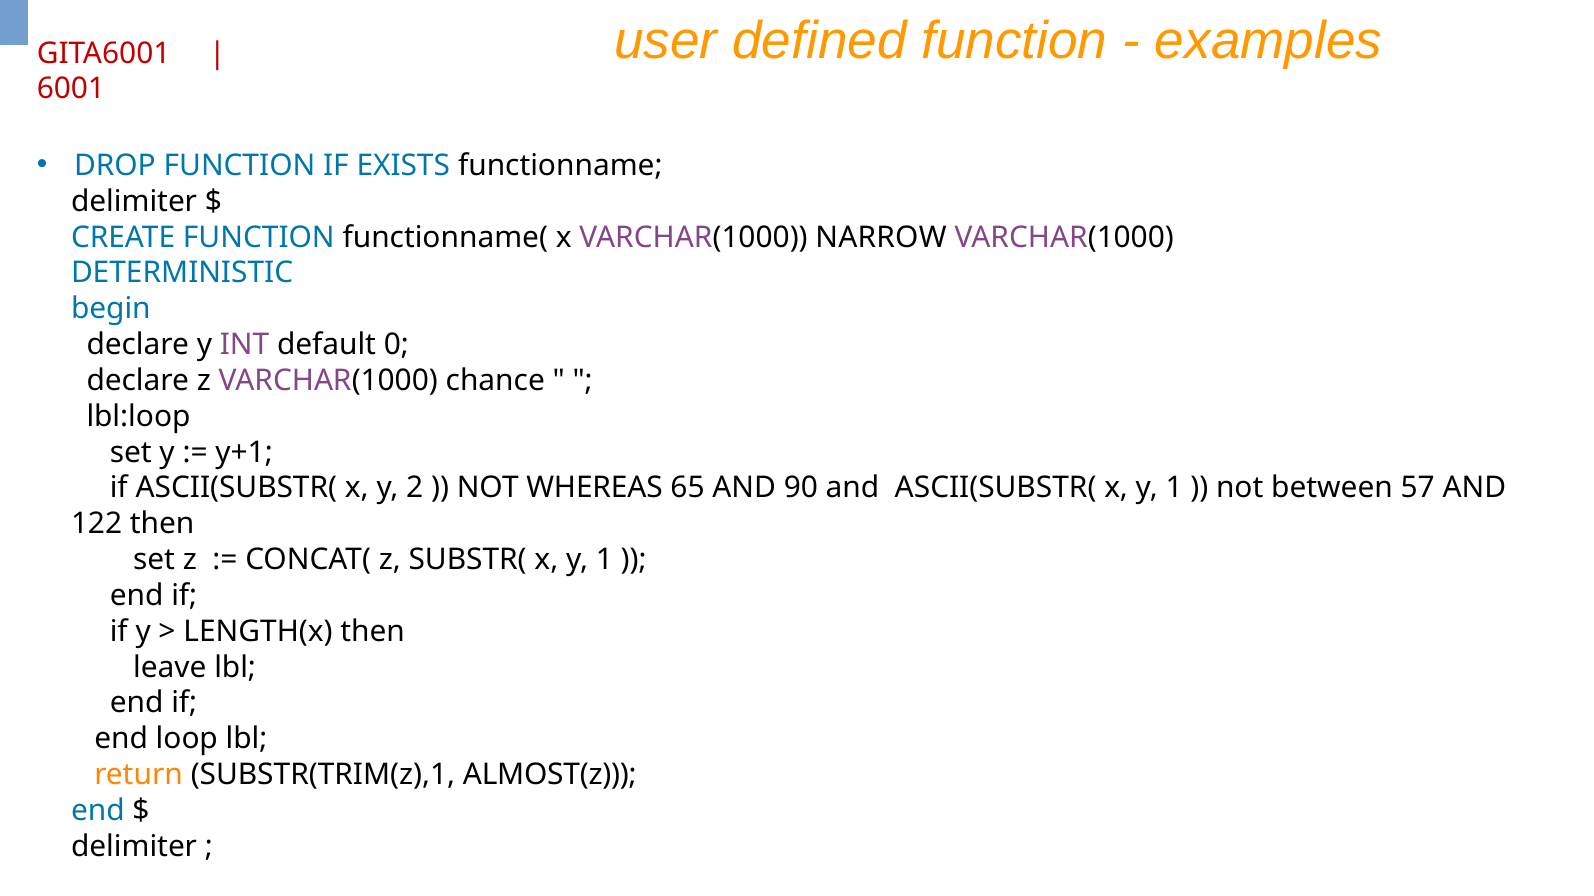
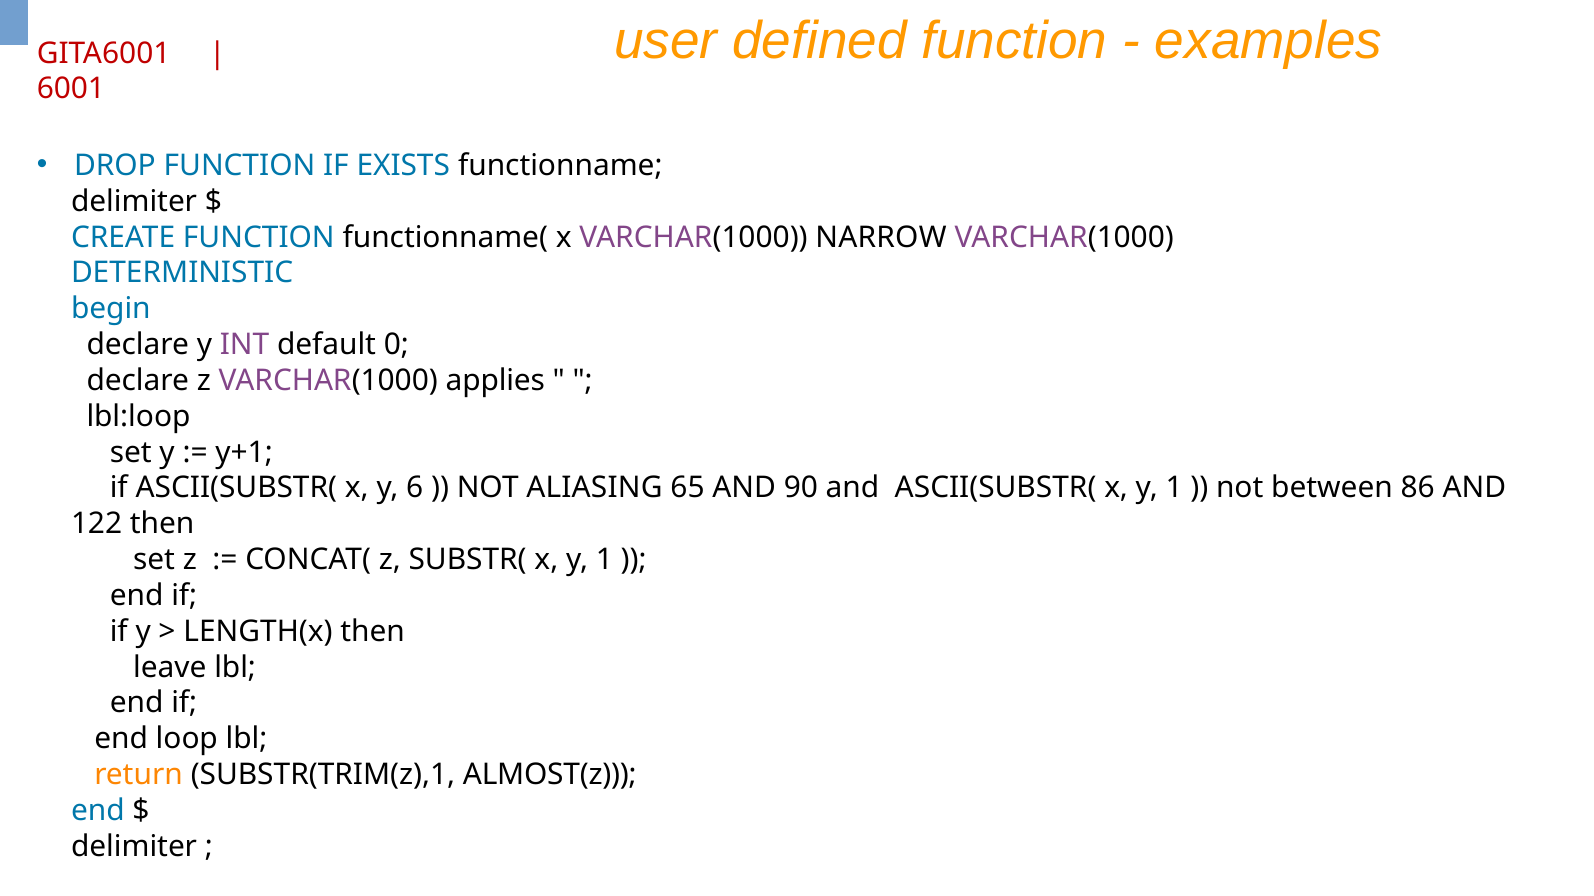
chance: chance -> applies
2: 2 -> 6
WHEREAS: WHEREAS -> ALIASING
57: 57 -> 86
